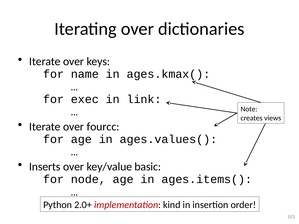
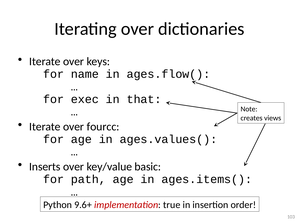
ages.kmax(: ages.kmax( -> ages.flow(
link: link -> that
node: node -> path
2.0+: 2.0+ -> 9.6+
kind: kind -> true
